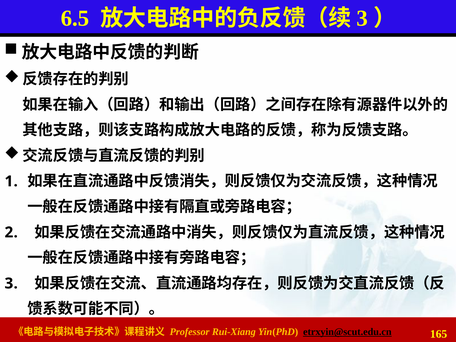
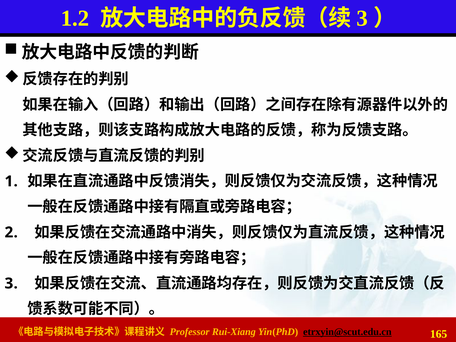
6.5: 6.5 -> 1.2
